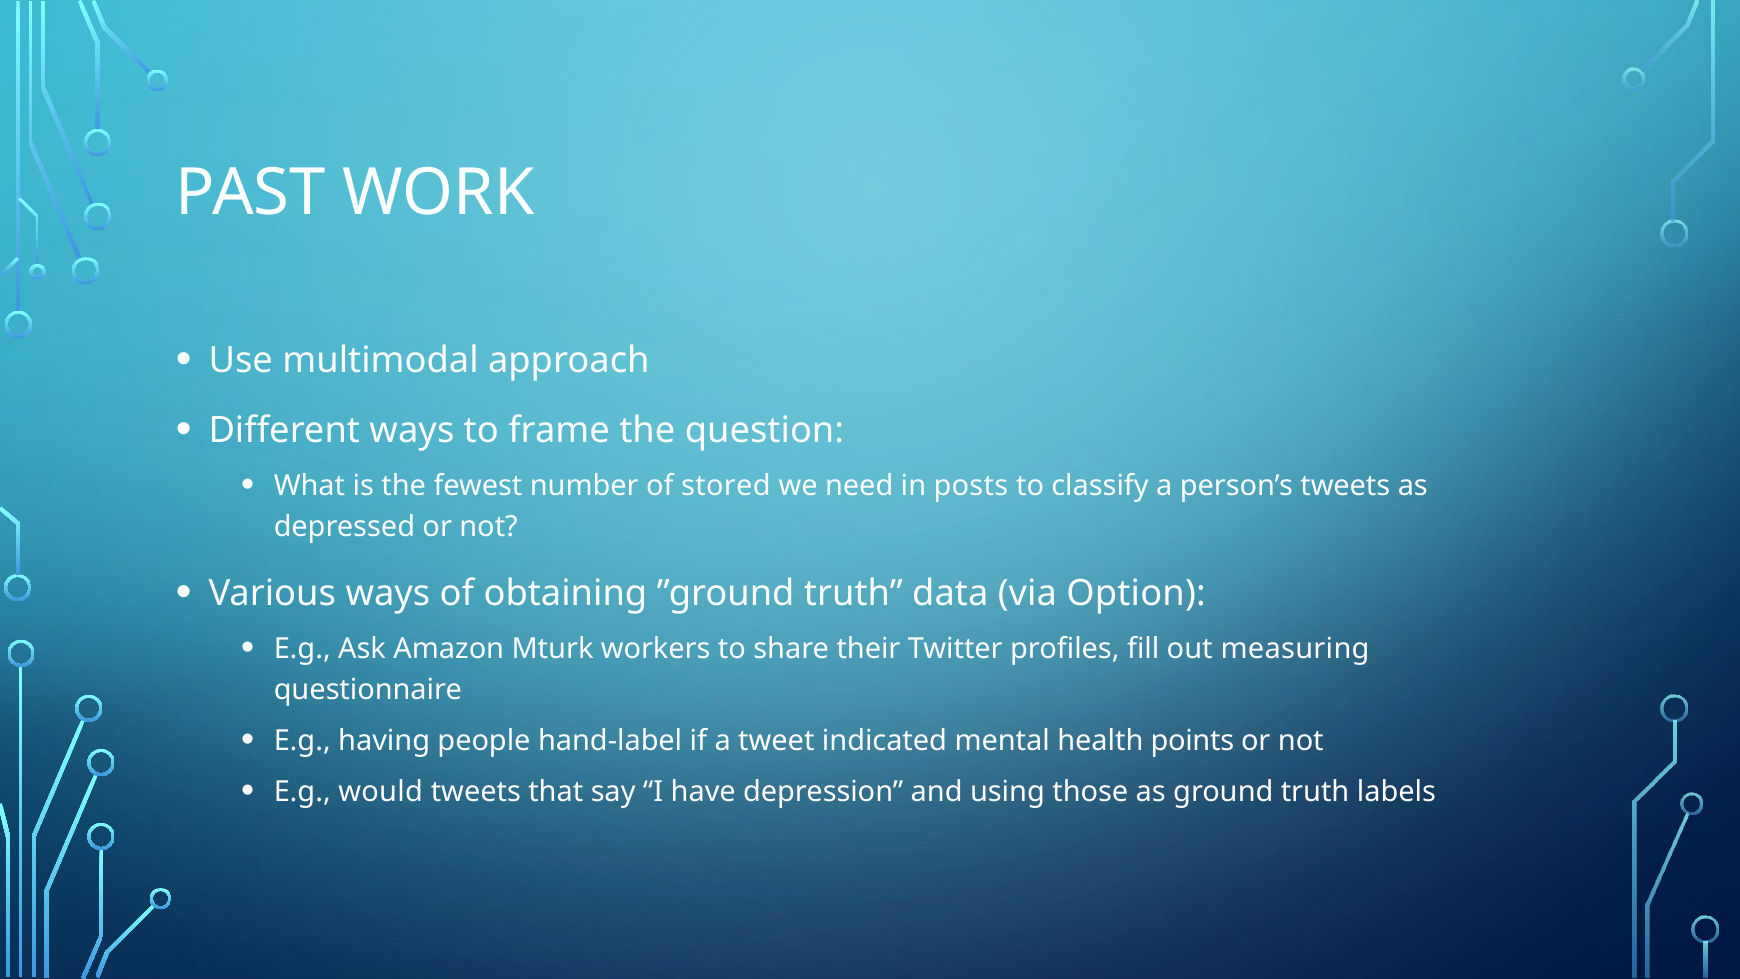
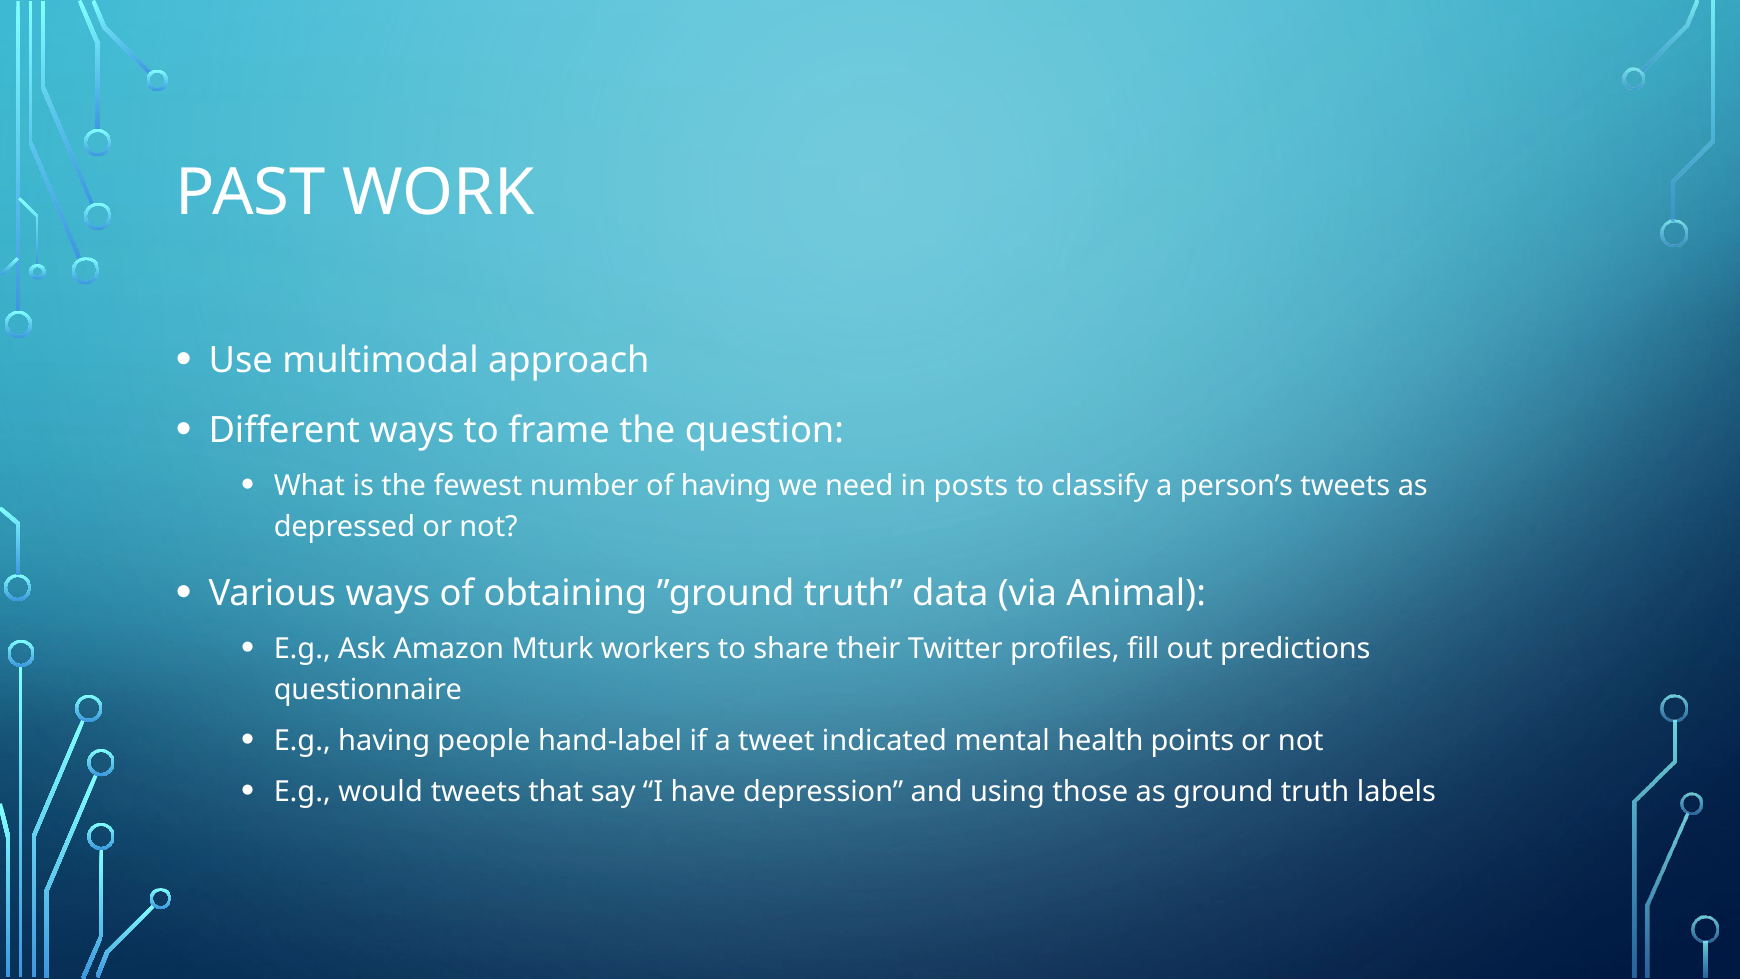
of stored: stored -> having
Option: Option -> Animal
measuring: measuring -> predictions
